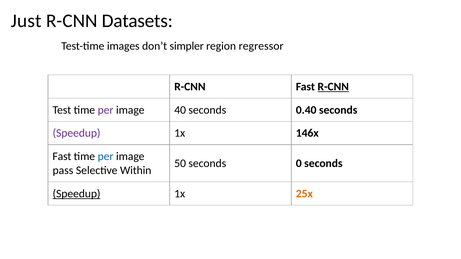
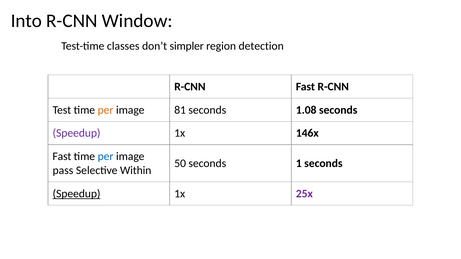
Just: Just -> Into
Datasets: Datasets -> Window
images: images -> classes
regressor: regressor -> detection
R-CNN at (333, 87) underline: present -> none
per at (106, 110) colour: purple -> orange
40: 40 -> 81
0.40: 0.40 -> 1.08
0: 0 -> 1
25x colour: orange -> purple
